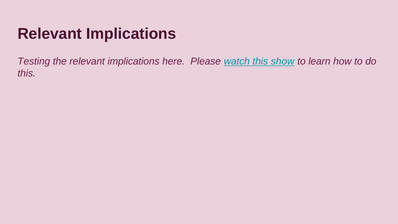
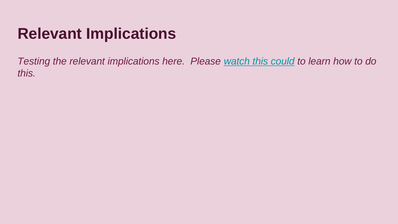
show: show -> could
